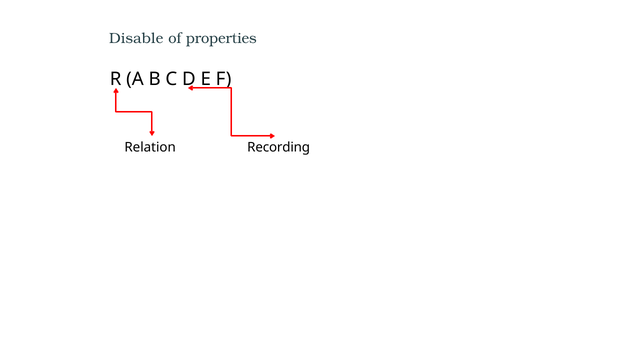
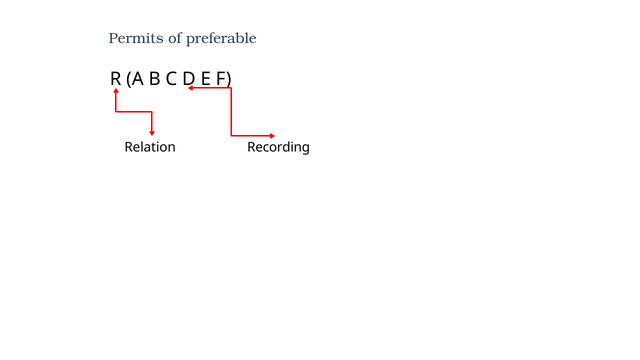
Disable: Disable -> Permits
properties: properties -> preferable
